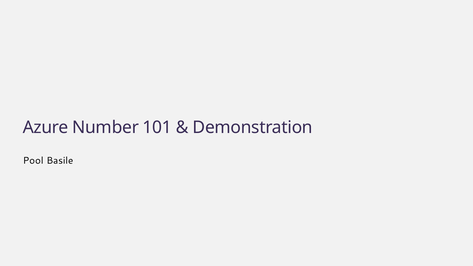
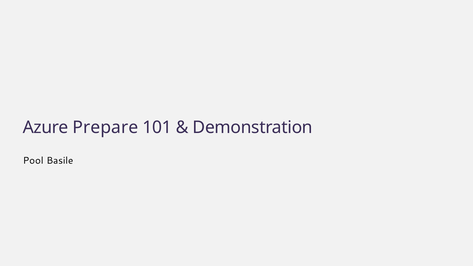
Number: Number -> Prepare
